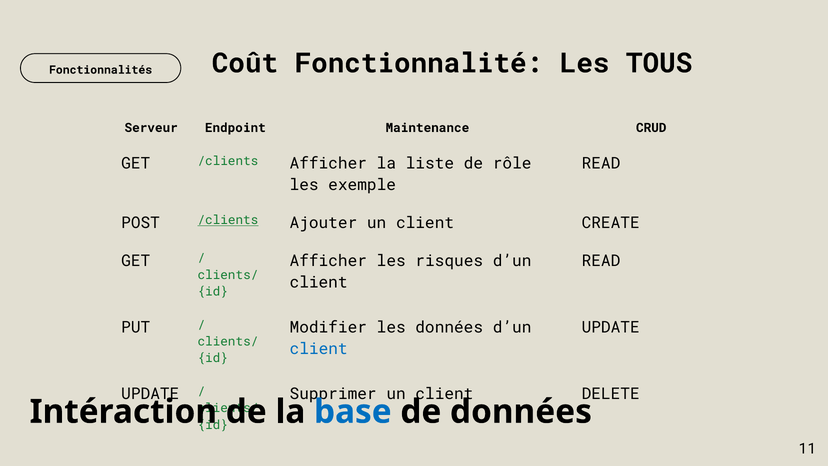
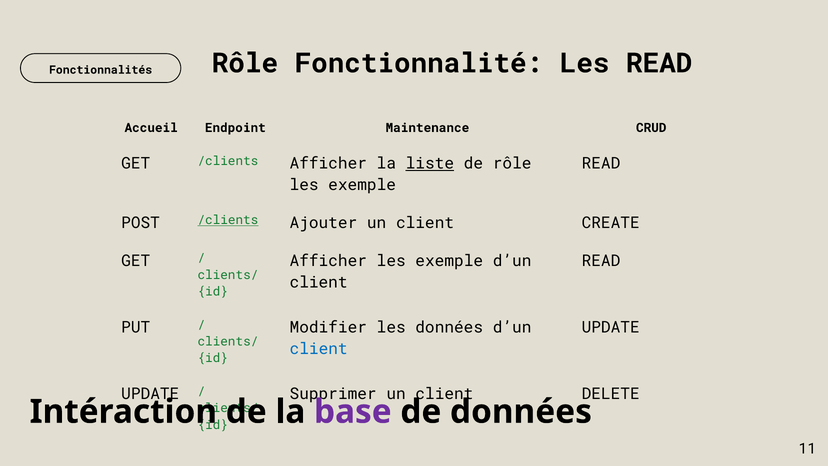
Coût at (245, 63): Coût -> Rôle
Les TOUS: TOUS -> READ
Serveur: Serveur -> Accueil
liste underline: none -> present
Afficher les risques: risques -> exemple
base colour: blue -> purple
